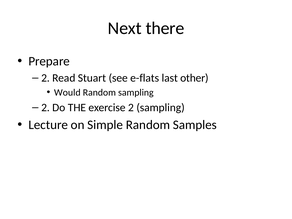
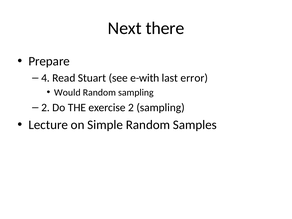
2 at (46, 78): 2 -> 4
e-flats: e-flats -> e-with
other: other -> error
